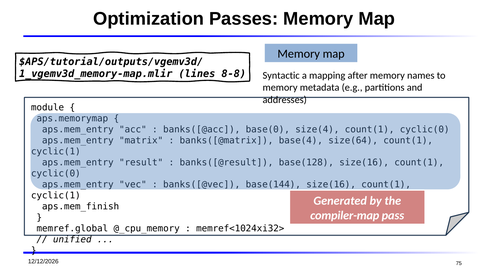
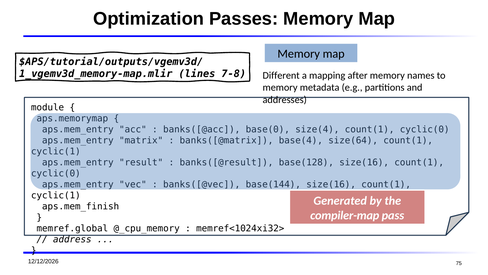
8-8: 8-8 -> 7-8
Syntactic: Syntactic -> Different
unified: unified -> address
